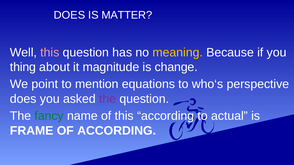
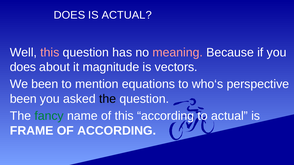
IS MATTER: MATTER -> ACTUAL
meaning colour: yellow -> pink
thing at (23, 67): thing -> does
change: change -> vectors
We point: point -> been
does at (23, 99): does -> been
the at (108, 99) colour: purple -> black
